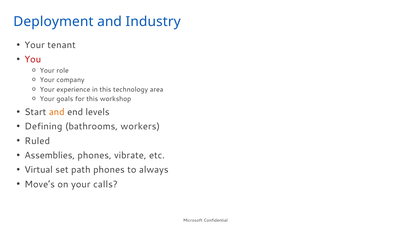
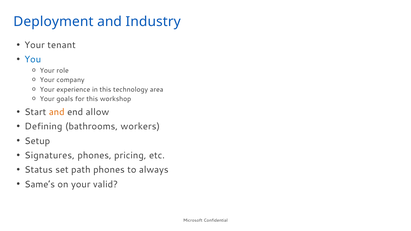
You colour: red -> blue
levels: levels -> allow
Ruled: Ruled -> Setup
Assemblies: Assemblies -> Signatures
vibrate: vibrate -> pricing
Virtual: Virtual -> Status
Move’s: Move’s -> Same’s
calls: calls -> valid
